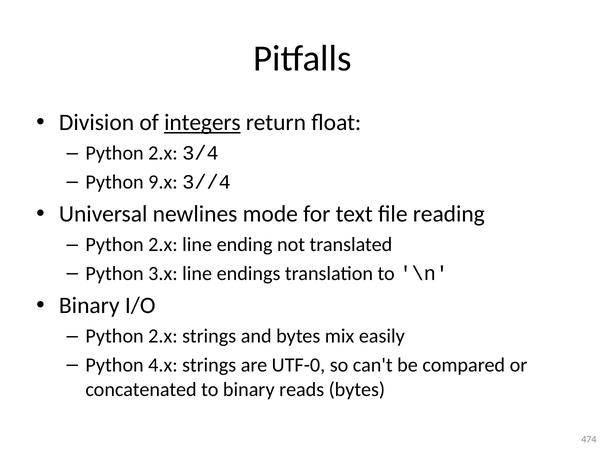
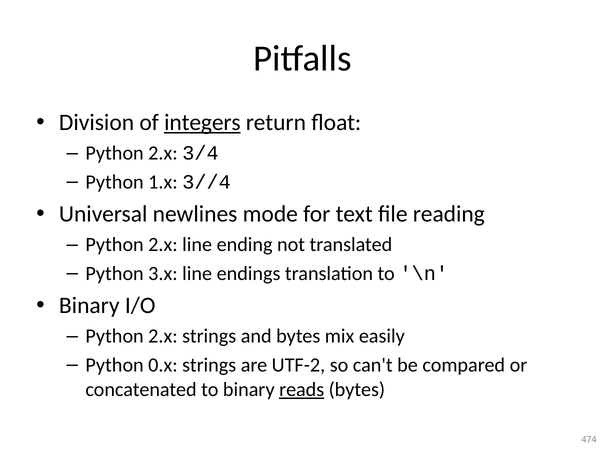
9.x: 9.x -> 1.x
4.x: 4.x -> 0.x
UTF-0: UTF-0 -> UTF-2
reads underline: none -> present
